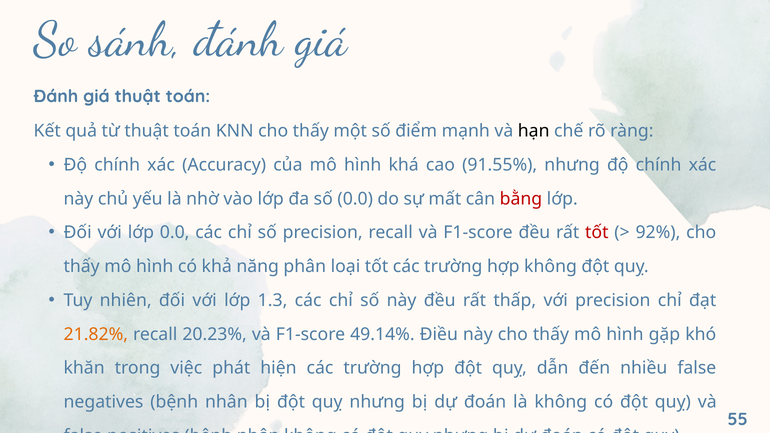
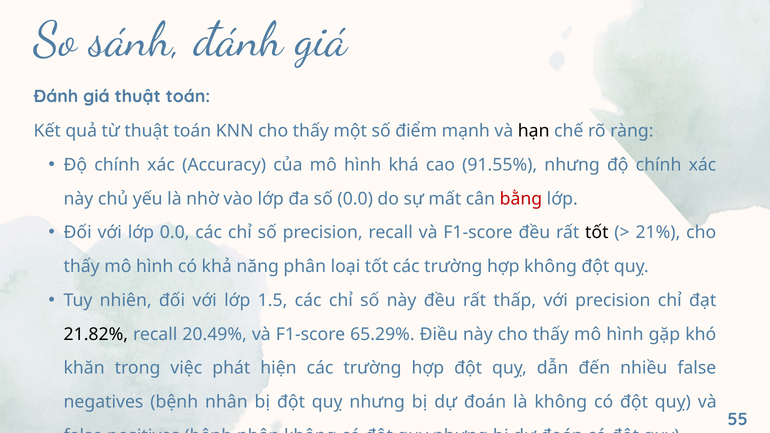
tốt at (597, 233) colour: red -> black
92%: 92% -> 21%
1.3: 1.3 -> 1.5
21.82% colour: orange -> black
20.23%: 20.23% -> 20.49%
49.14%: 49.14% -> 65.29%
